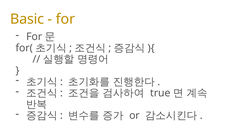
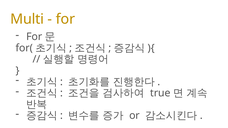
Basic: Basic -> Multi
